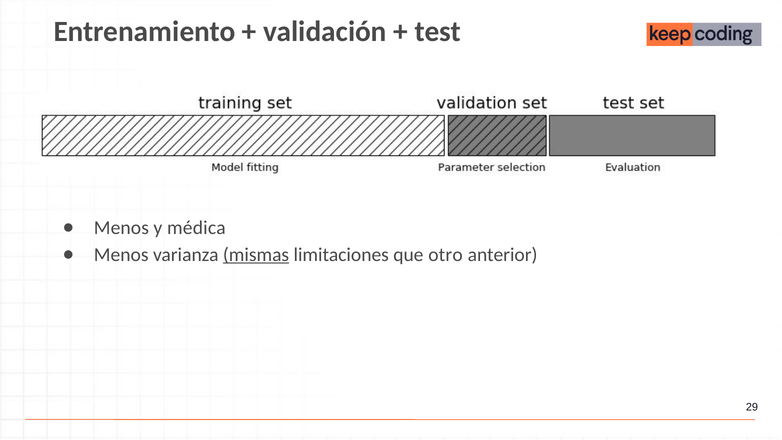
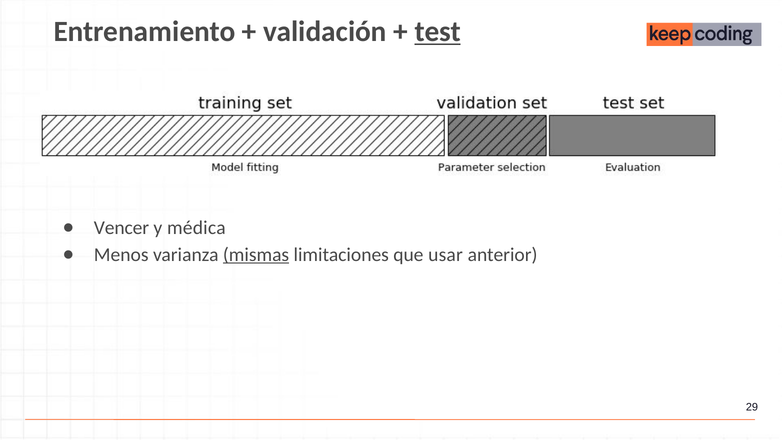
test underline: none -> present
Menos at (121, 228): Menos -> Vencer
otro: otro -> usar
